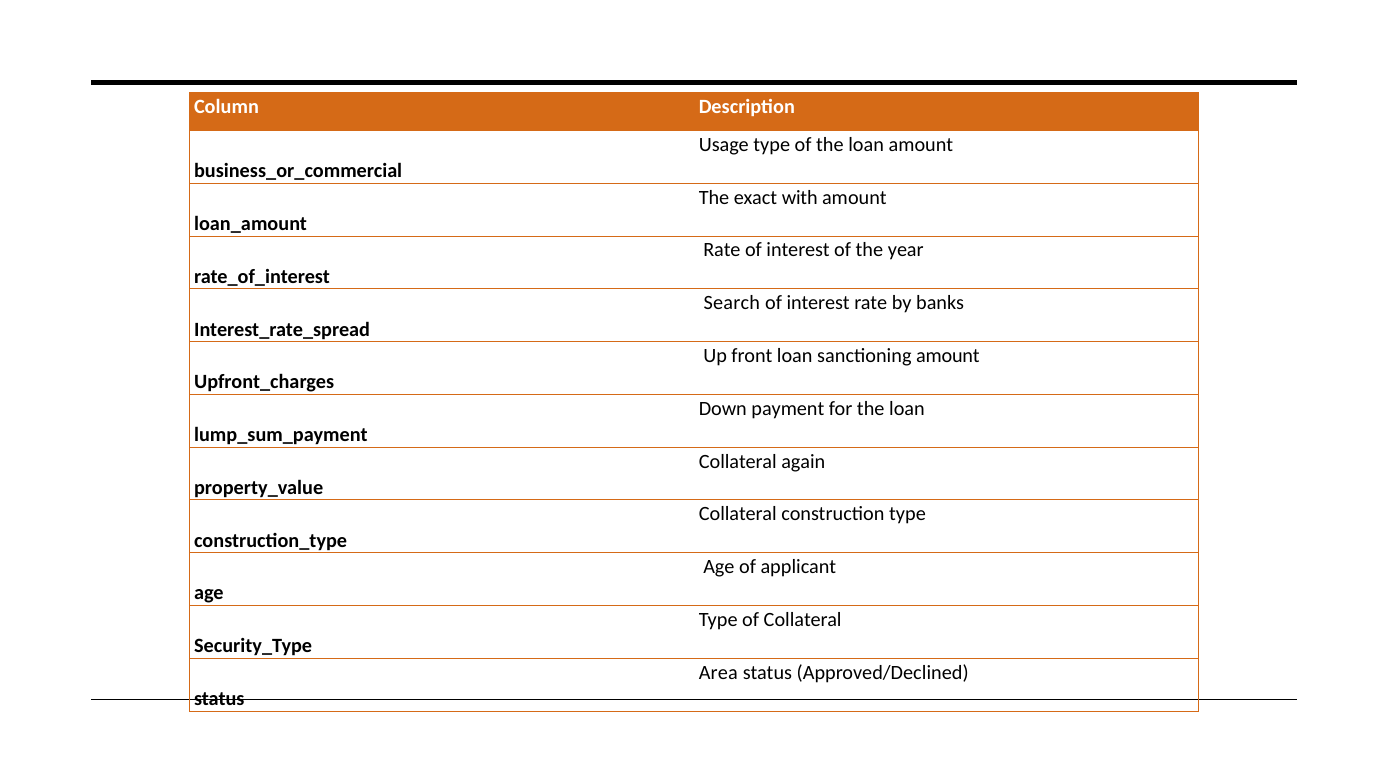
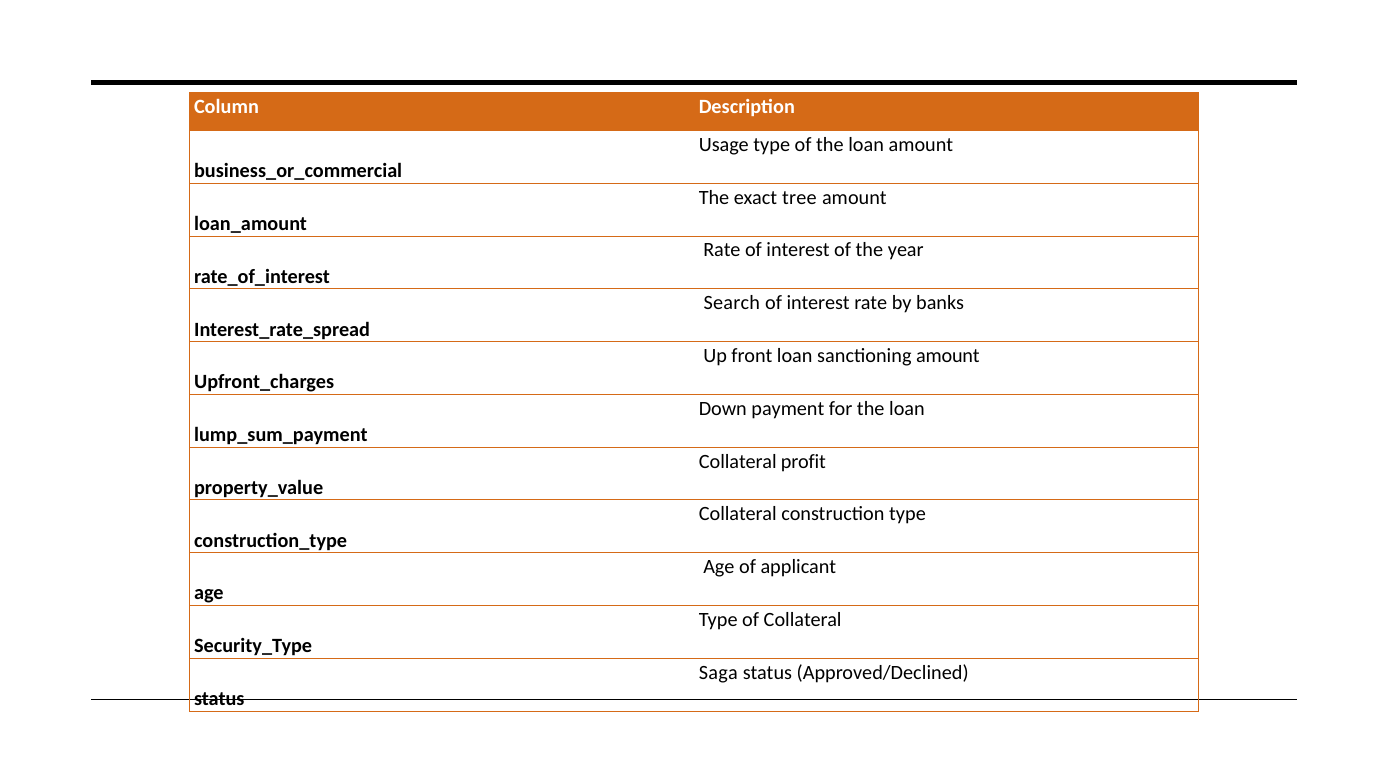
with: with -> tree
again: again -> profit
Area: Area -> Saga
